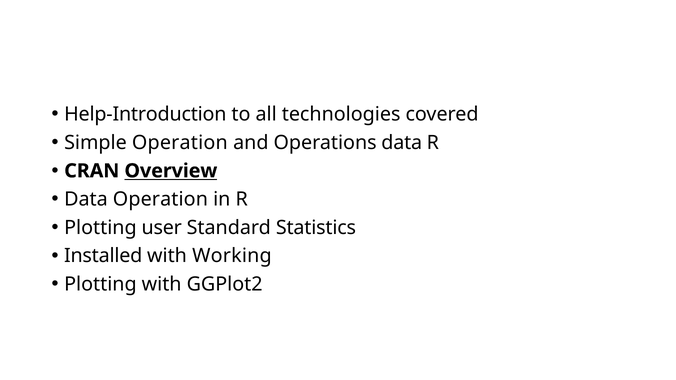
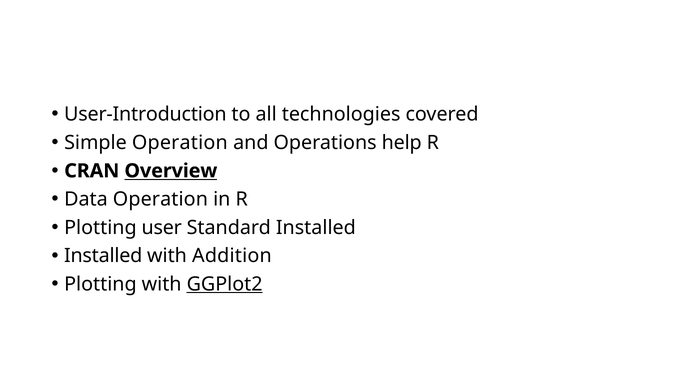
Help-Introduction: Help-Introduction -> User-Introduction
Operations data: data -> help
Standard Statistics: Statistics -> Installed
Working: Working -> Addition
GGPlot2 underline: none -> present
